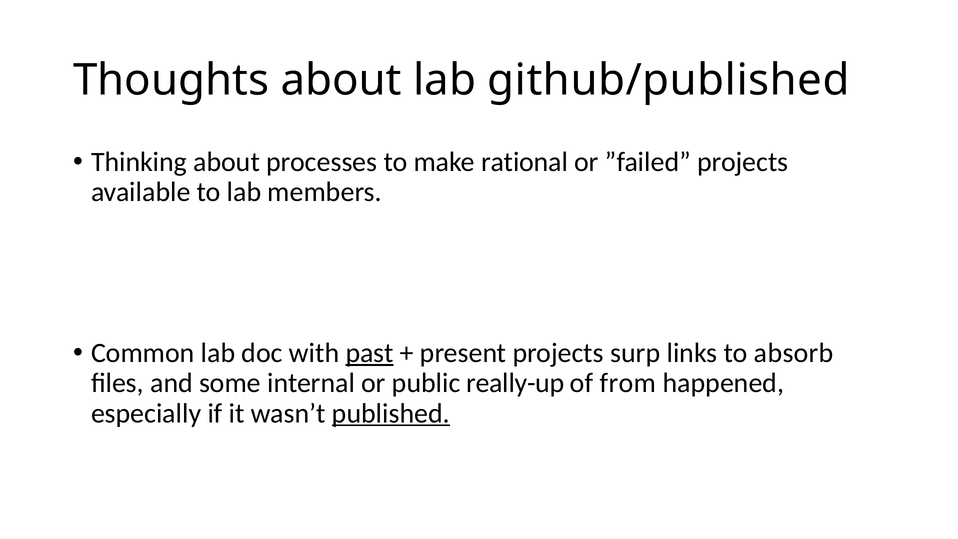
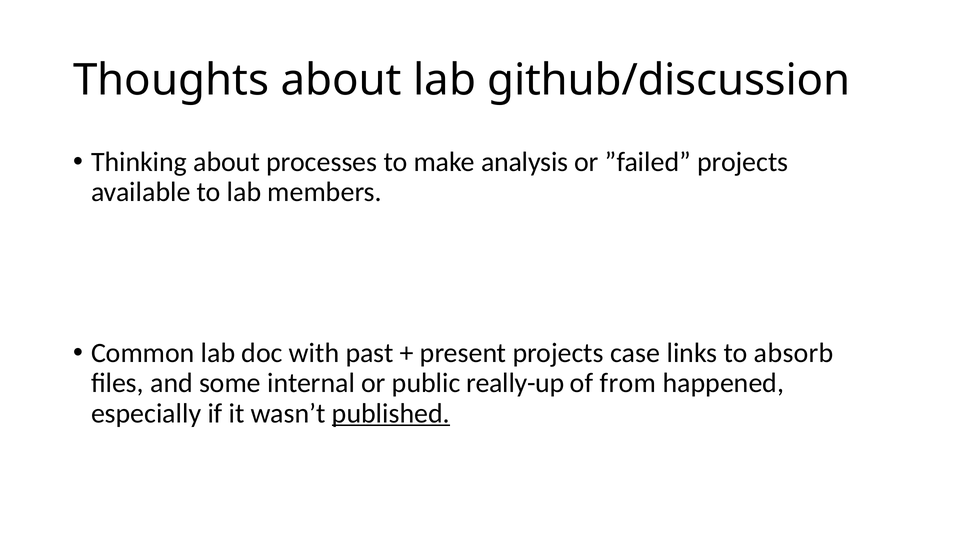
github/published: github/published -> github/discussion
rational: rational -> analysis
past underline: present -> none
surp: surp -> case
